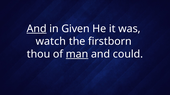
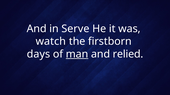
And at (37, 29) underline: present -> none
Given: Given -> Serve
thou: thou -> days
could: could -> relied
